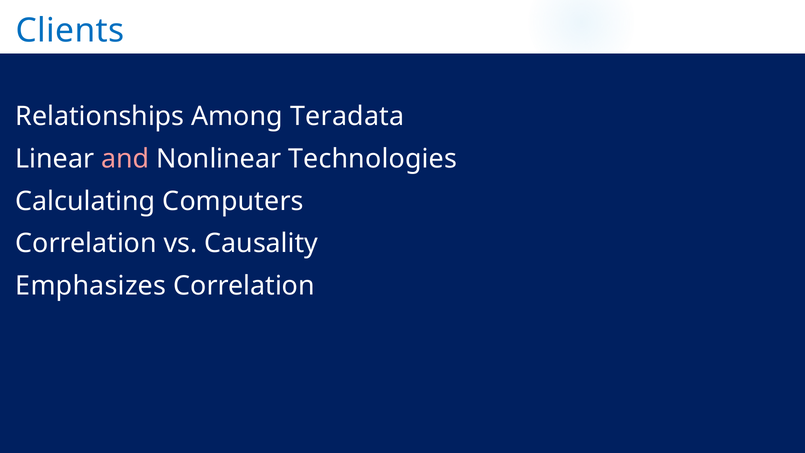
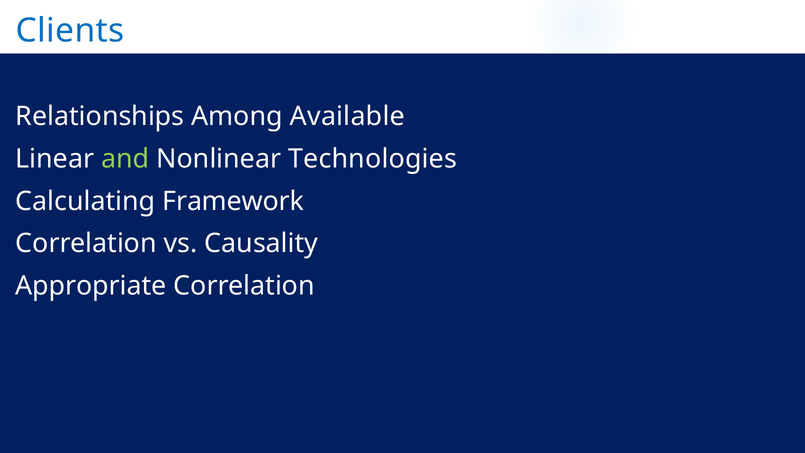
Teradata: Teradata -> Available
and colour: pink -> light green
Computers: Computers -> Framework
Emphasizes: Emphasizes -> Appropriate
